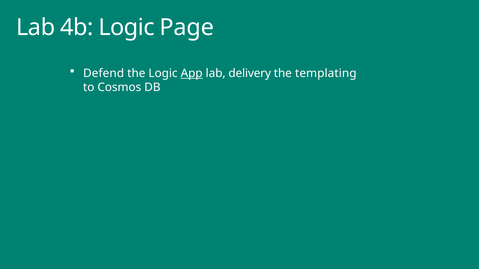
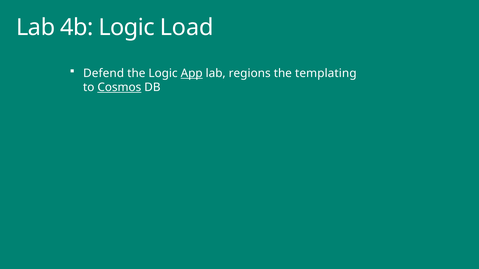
Page: Page -> Load
delivery: delivery -> regions
Cosmos underline: none -> present
